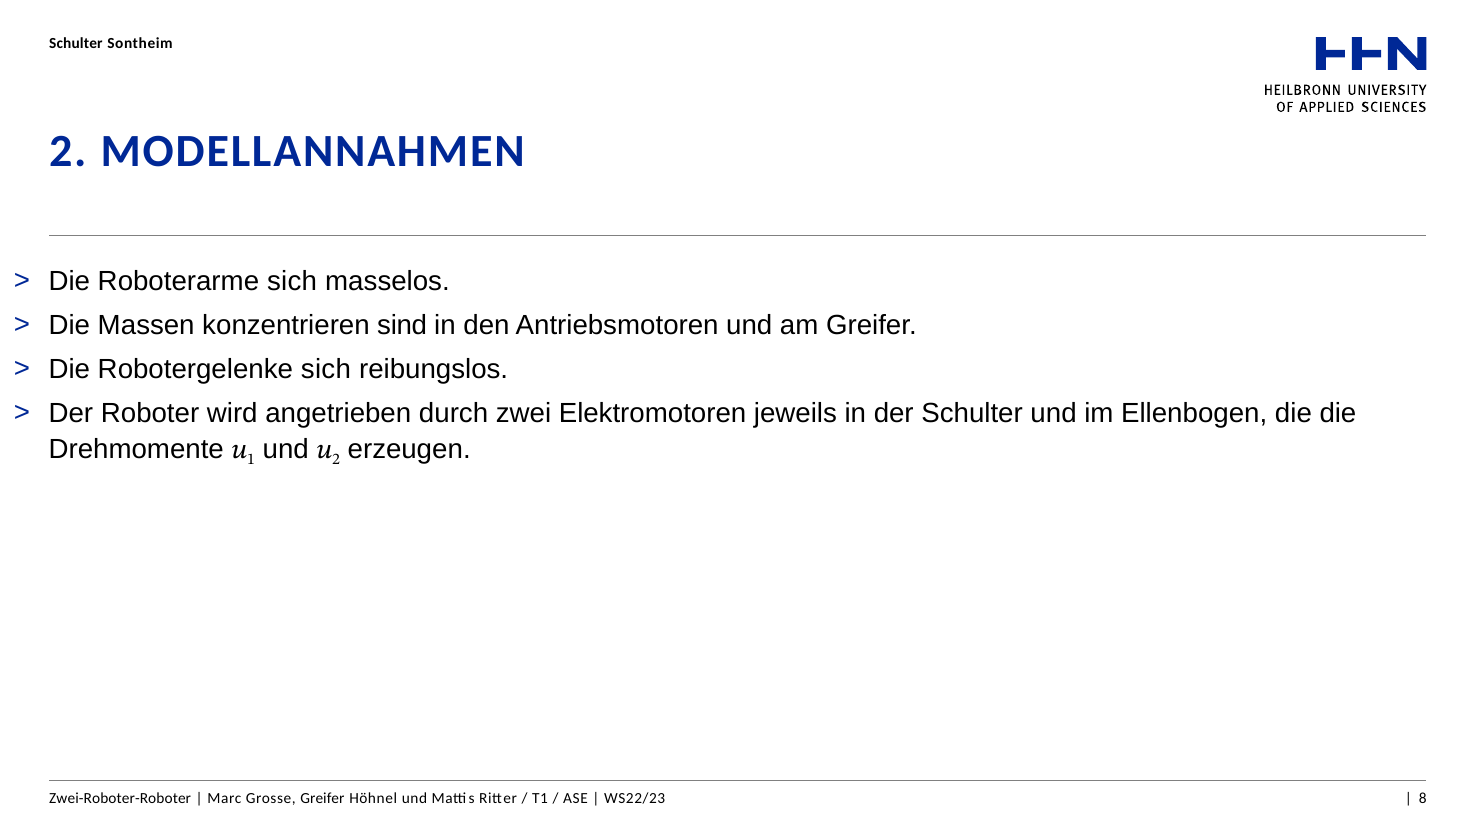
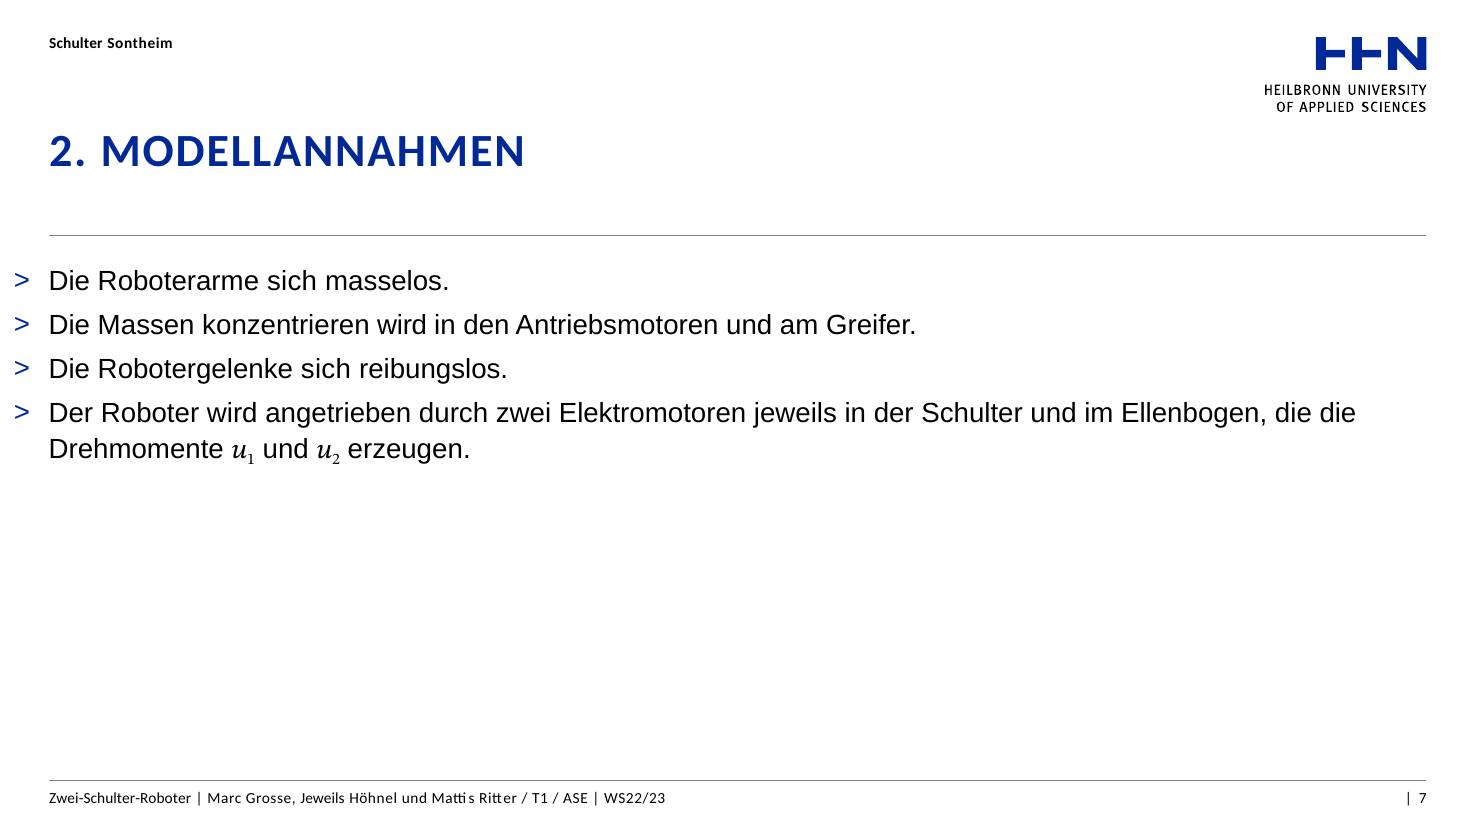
konzentrieren sind: sind -> wird
Zwei-Roboter-Roboter: Zwei-Roboter-Roboter -> Zwei-Schulter-Roboter
Grosse Greifer: Greifer -> Jeweils
8: 8 -> 7
